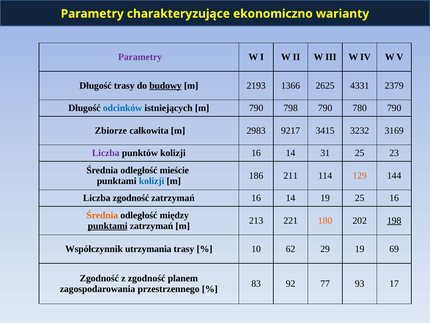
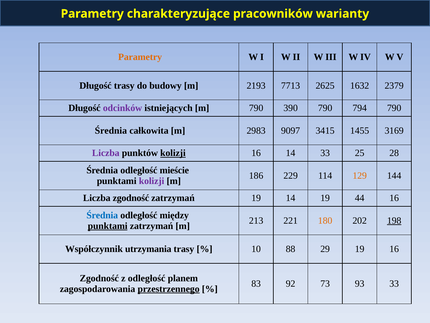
ekonomiczno: ekonomiczno -> pracowników
Parametry at (140, 57) colour: purple -> orange
budowy underline: present -> none
1366: 1366 -> 7713
4331: 4331 -> 1632
odcinków colour: blue -> purple
798: 798 -> 390
780: 780 -> 794
Zbiorze at (111, 130): Zbiorze -> Średnia
9217: 9217 -> 9097
3232: 3232 -> 1455
kolizji at (173, 153) underline: none -> present
14 31: 31 -> 33
23: 23 -> 28
211: 211 -> 229
kolizji at (152, 181) colour: blue -> purple
zatrzymań 16: 16 -> 19
19 25: 25 -> 44
Średnia at (102, 215) colour: orange -> blue
62: 62 -> 88
19 69: 69 -> 16
z zgodność: zgodność -> odległość
77: 77 -> 73
93 17: 17 -> 33
przestrzennego underline: none -> present
